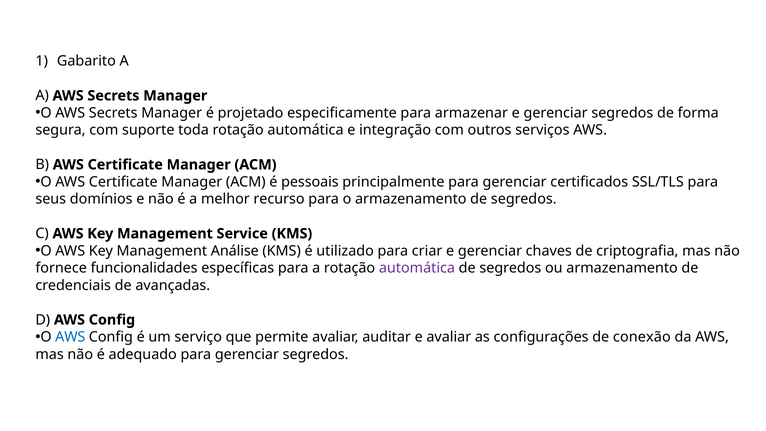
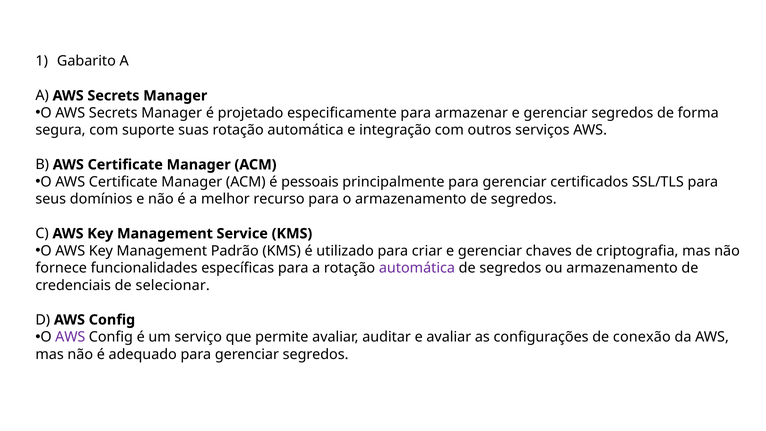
toda: toda -> suas
Análise: Análise -> Padrão
avançadas: avançadas -> selecionar
AWS at (70, 337) colour: blue -> purple
